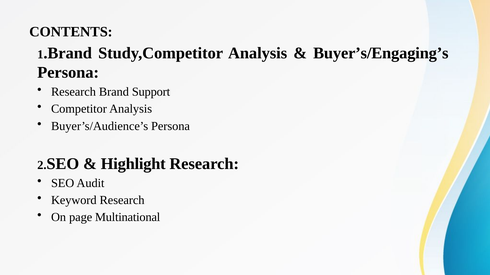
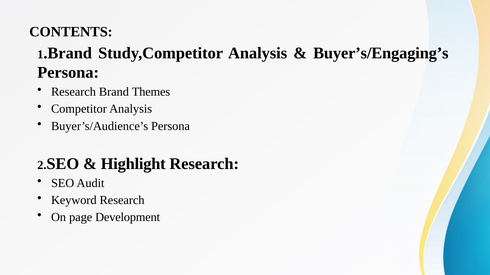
Support: Support -> Themes
Multinational: Multinational -> Development
